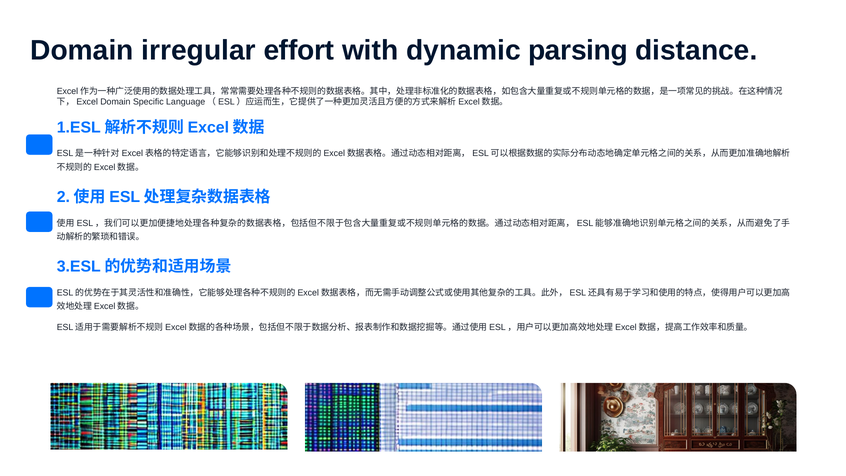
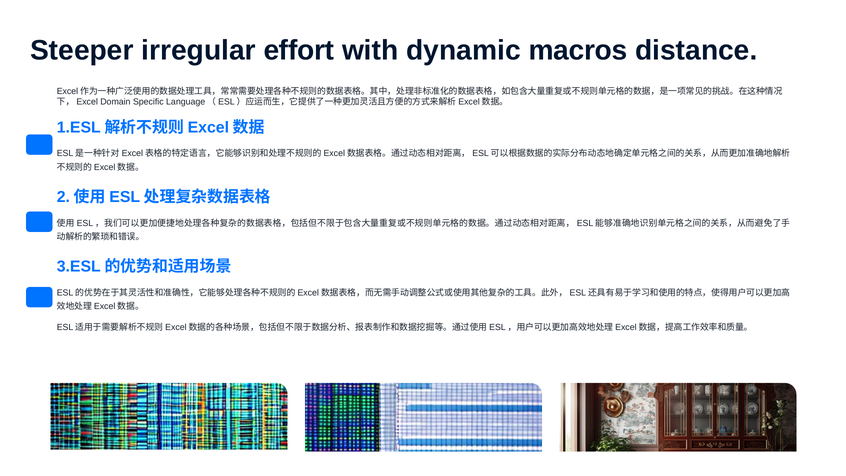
Domain at (82, 50): Domain -> Steeper
parsing: parsing -> macros
